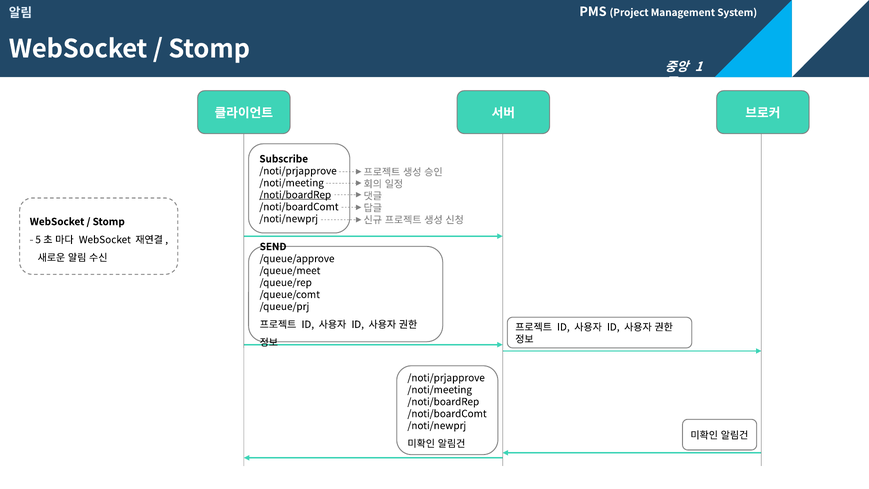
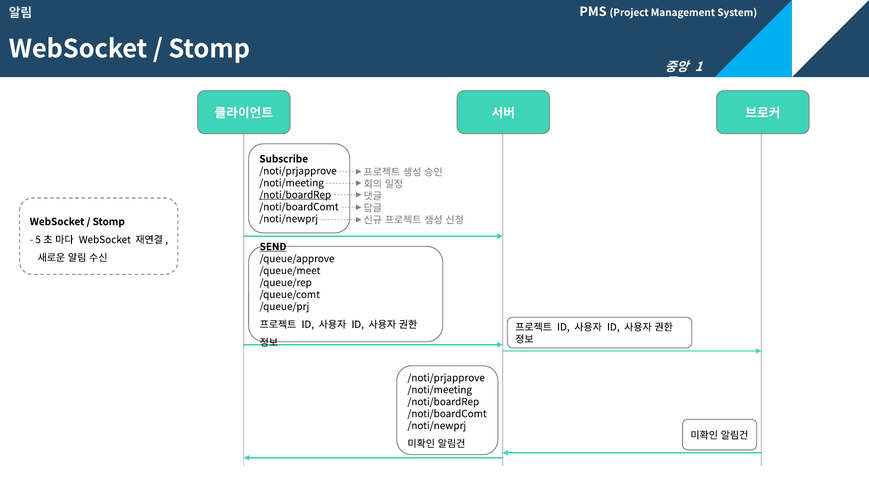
SEND underline: none -> present
